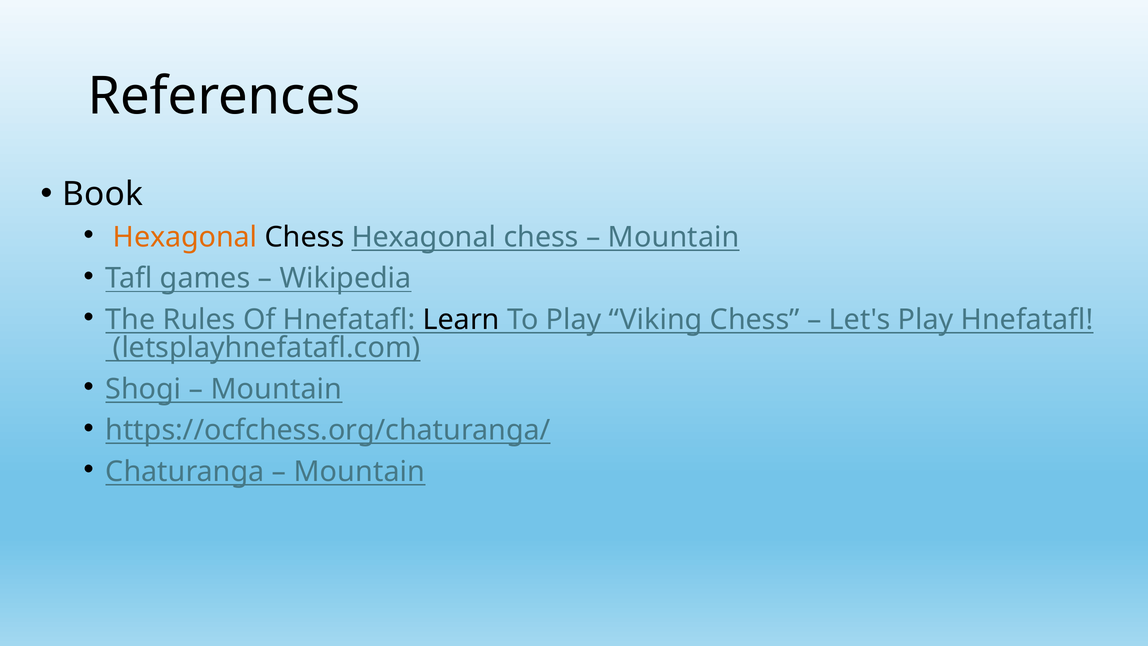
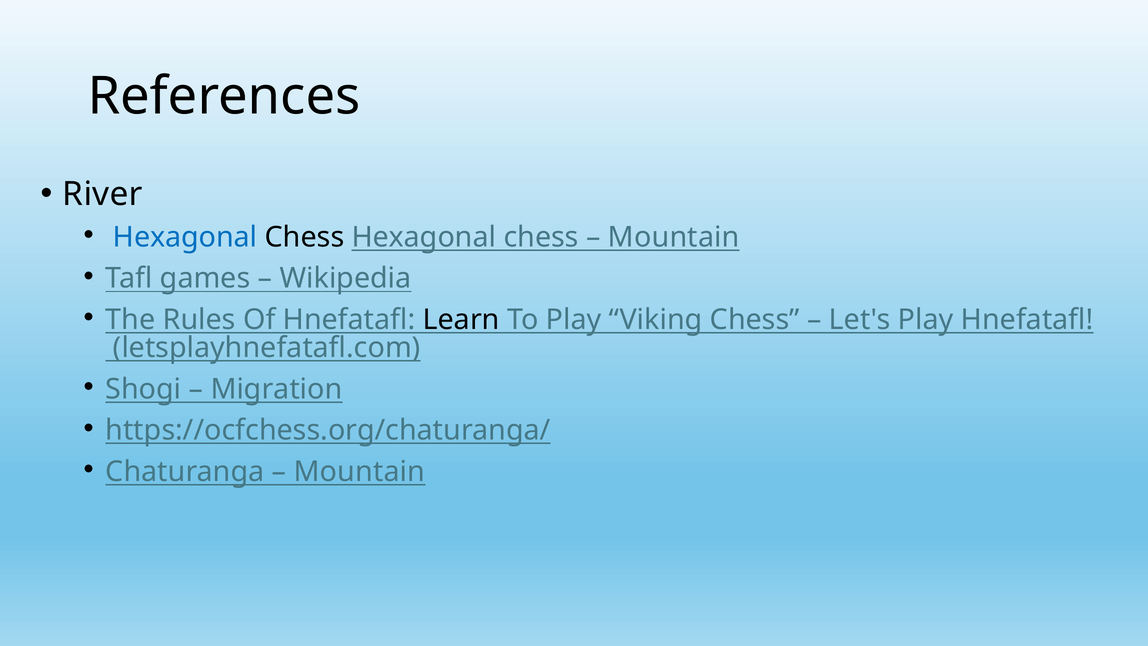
Book: Book -> River
Hexagonal at (185, 237) colour: orange -> blue
Mountain at (276, 389): Mountain -> Migration
